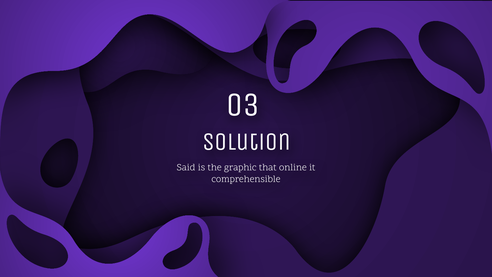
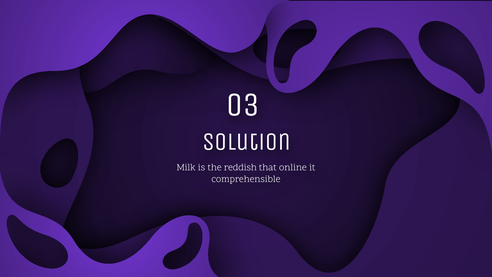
Said: Said -> Milk
graphic: graphic -> reddish
